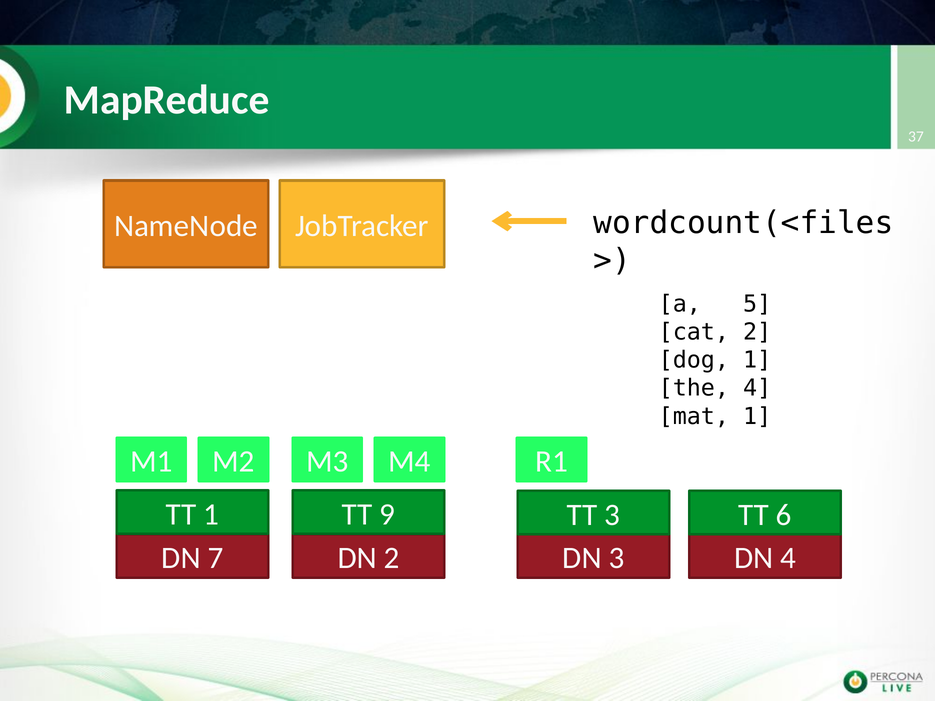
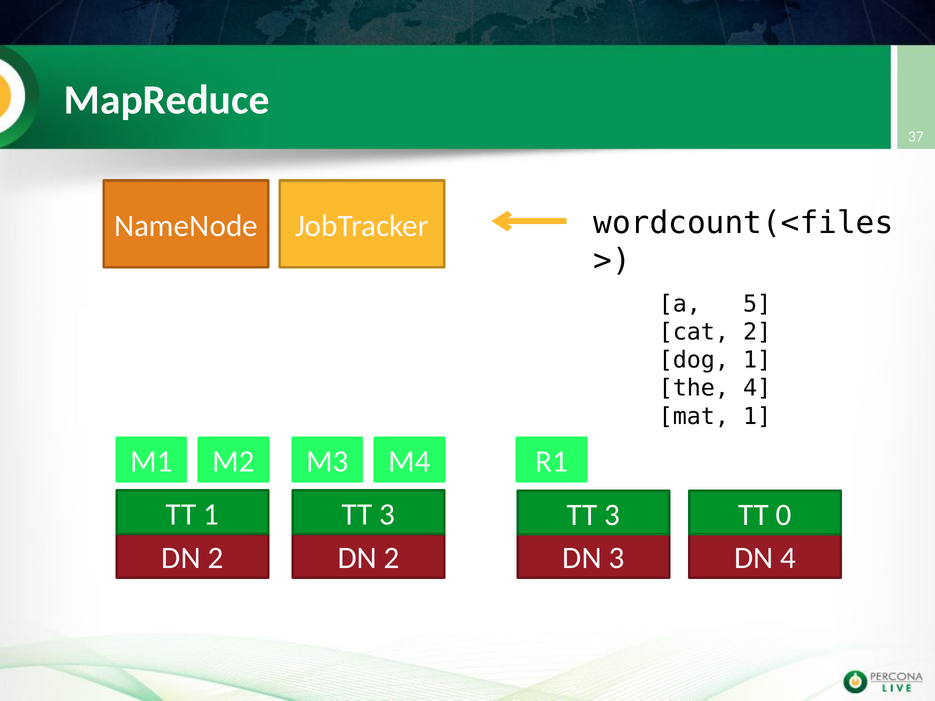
9 at (387, 514): 9 -> 3
6: 6 -> 0
7 at (216, 558): 7 -> 2
